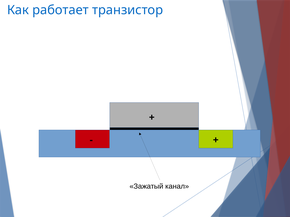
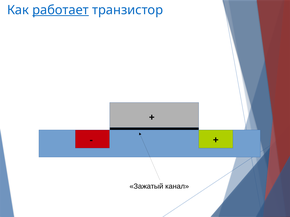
работает underline: none -> present
